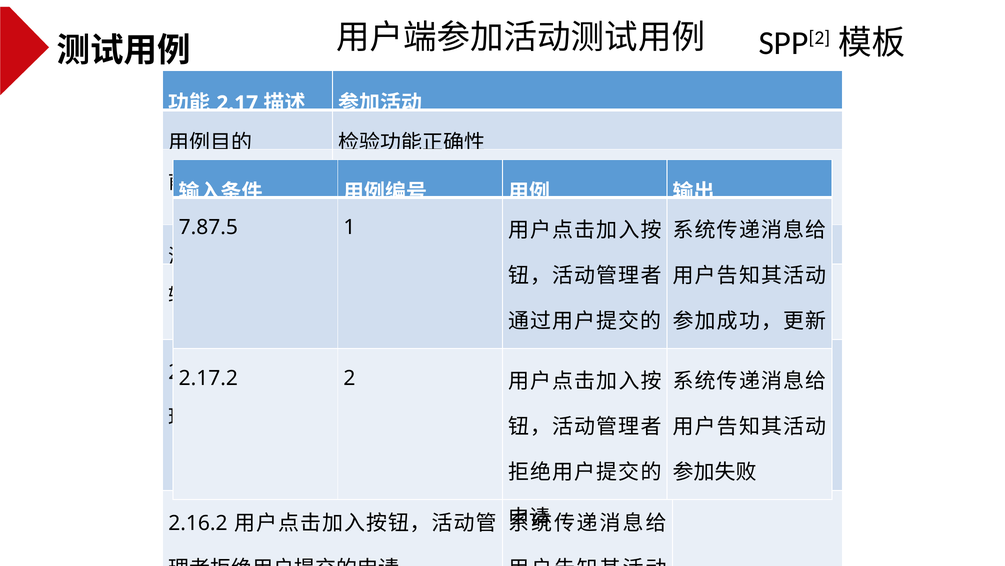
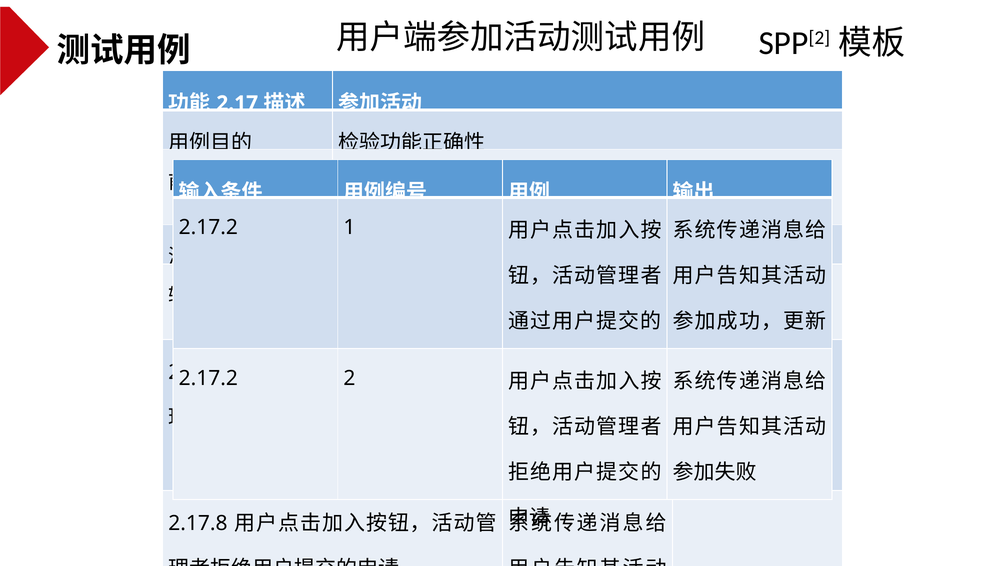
7.87.5 at (208, 227): 7.87.5 -> 2.17.2
2.16.2: 2.16.2 -> 2.17.8
